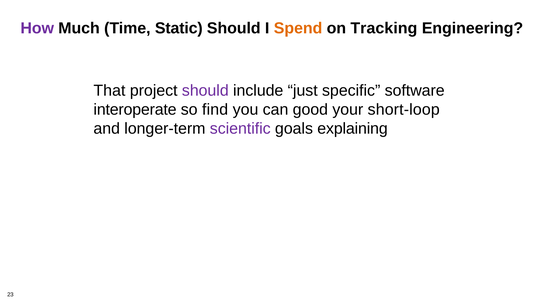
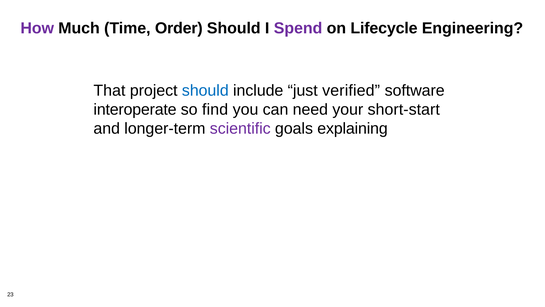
Static: Static -> Order
Spend colour: orange -> purple
Tracking: Tracking -> Lifecycle
should at (205, 90) colour: purple -> blue
specific: specific -> verified
good: good -> need
short-loop: short-loop -> short-start
